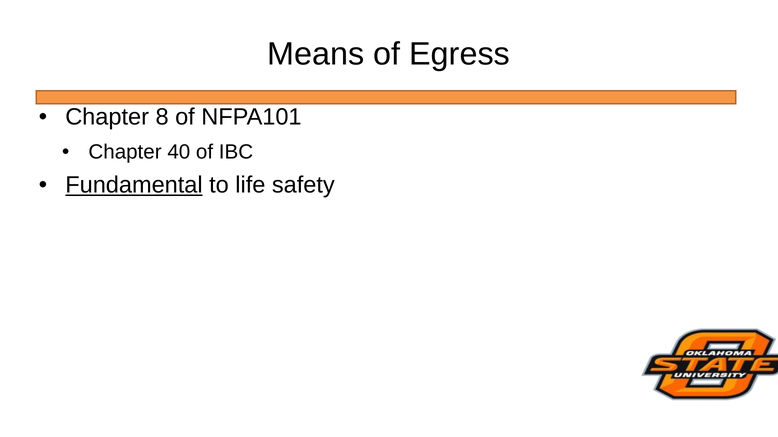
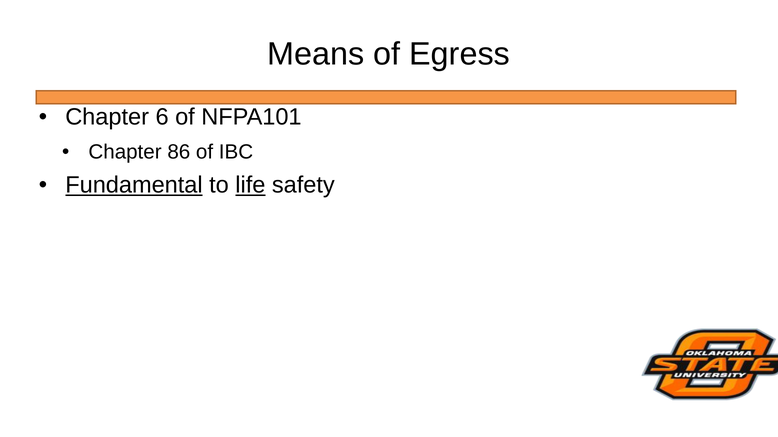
8: 8 -> 6
40: 40 -> 86
life underline: none -> present
